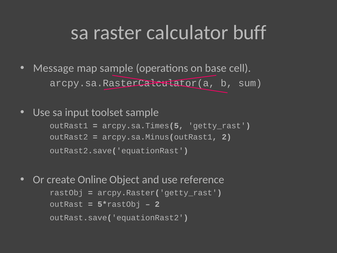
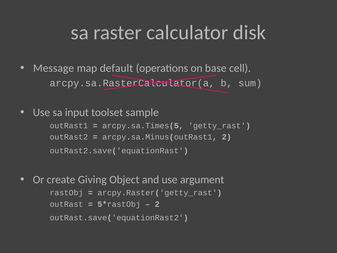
buff: buff -> disk
map sample: sample -> default
Online: Online -> Giving
reference: reference -> argument
